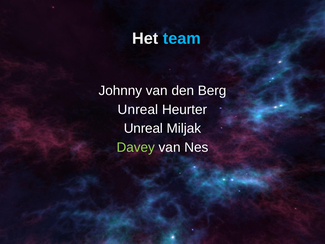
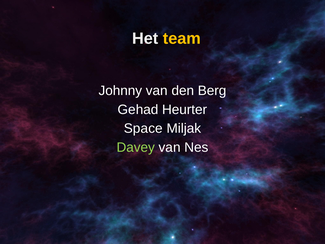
team colour: light blue -> yellow
Unreal at (138, 109): Unreal -> Gehad
Unreal at (143, 128): Unreal -> Space
